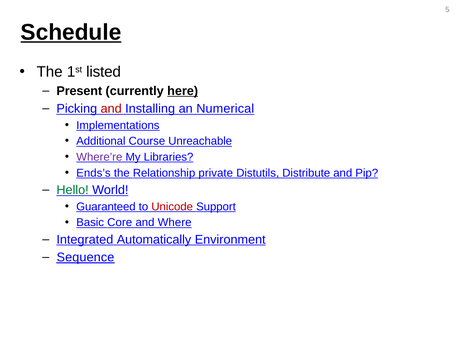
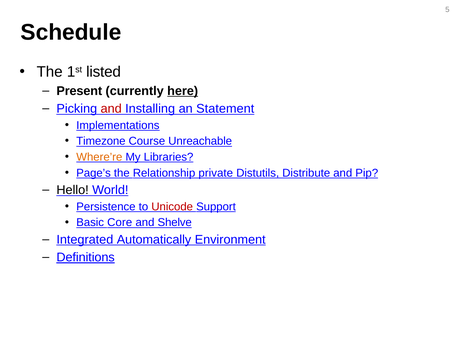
Schedule underline: present -> none
Numerical: Numerical -> Statement
Additional: Additional -> Timezone
Where’re colour: purple -> orange
Ends’s: Ends’s -> Page’s
Hello colour: green -> black
Guaranteed: Guaranteed -> Persistence
Where: Where -> Shelve
Sequence: Sequence -> Definitions
